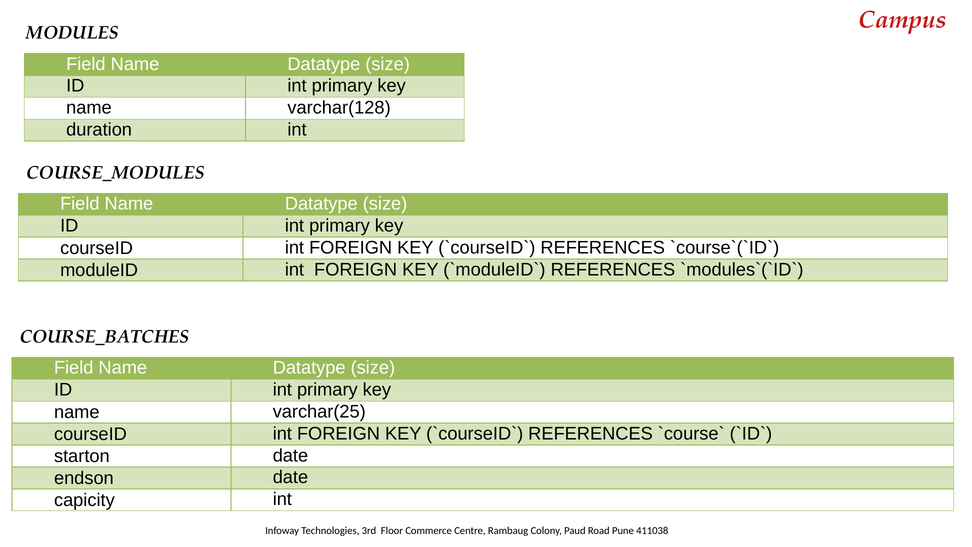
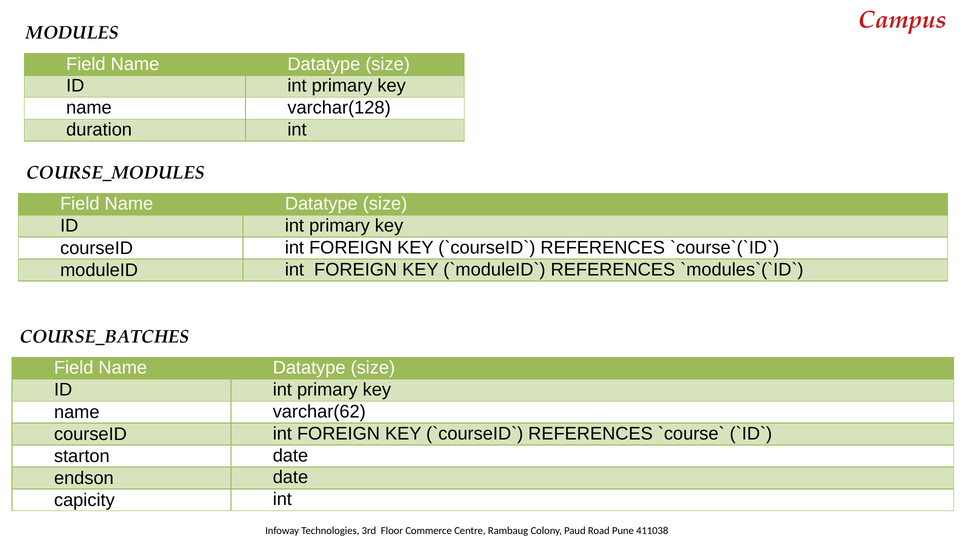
varchar(25: varchar(25 -> varchar(62
